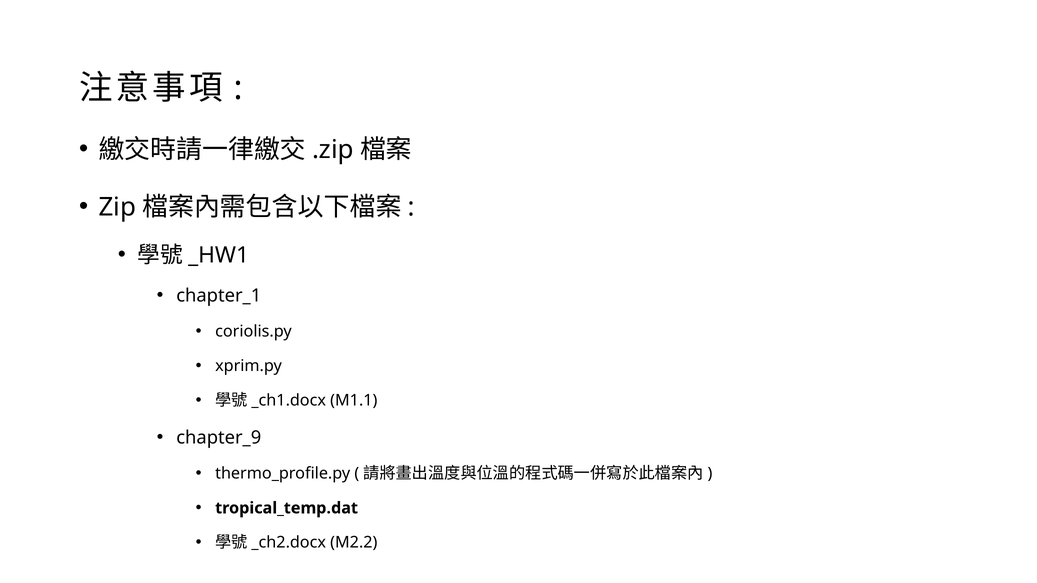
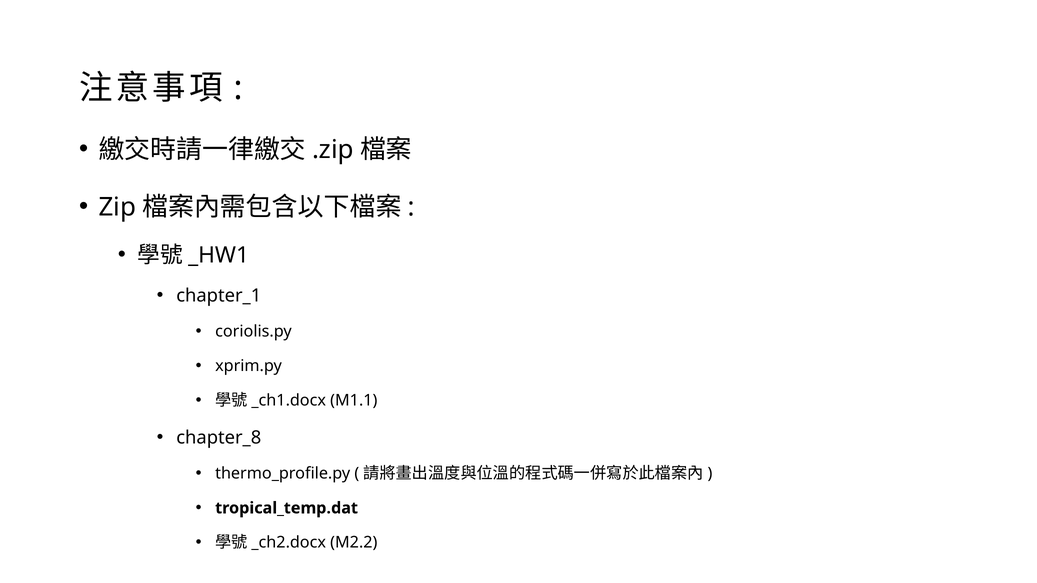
chapter_9: chapter_9 -> chapter_8
